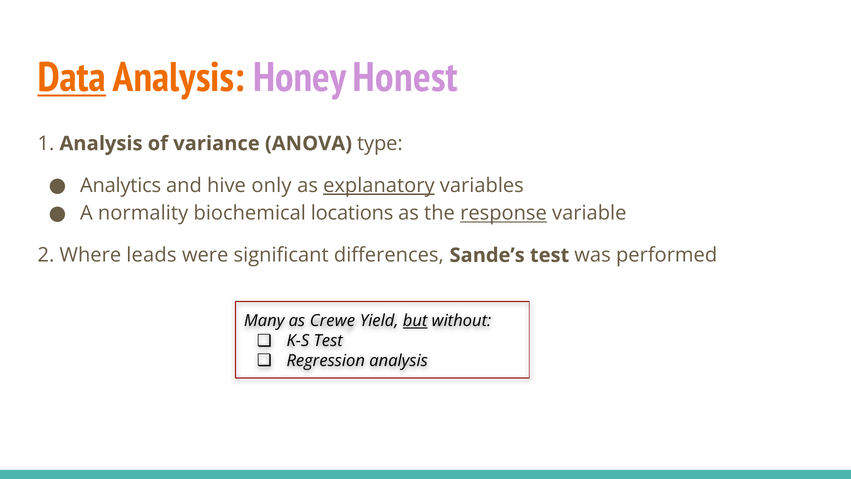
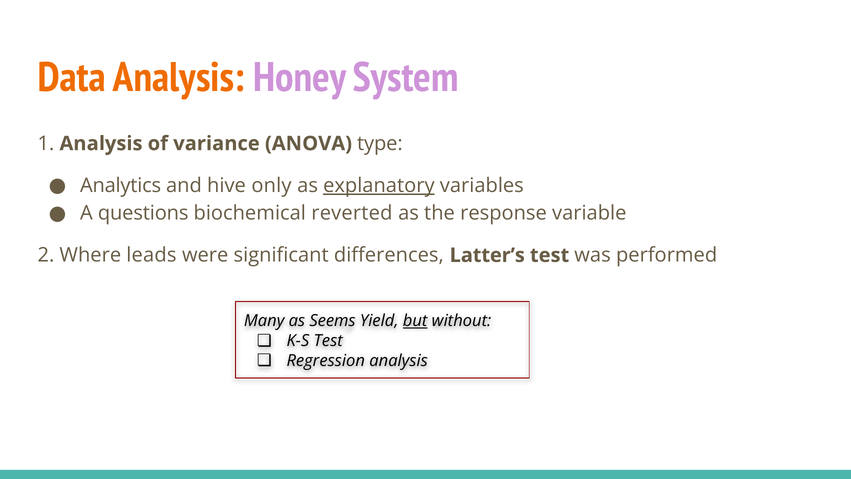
Data underline: present -> none
Honest: Honest -> System
normality: normality -> questions
locations: locations -> reverted
response underline: present -> none
Sande’s: Sande’s -> Latter’s
Crewe: Crewe -> Seems
